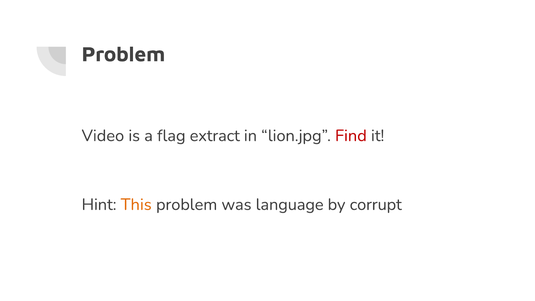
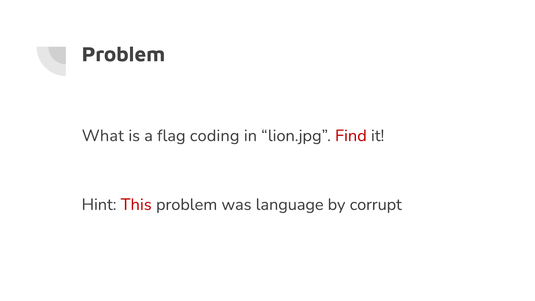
Video: Video -> What
extract: extract -> coding
This colour: orange -> red
